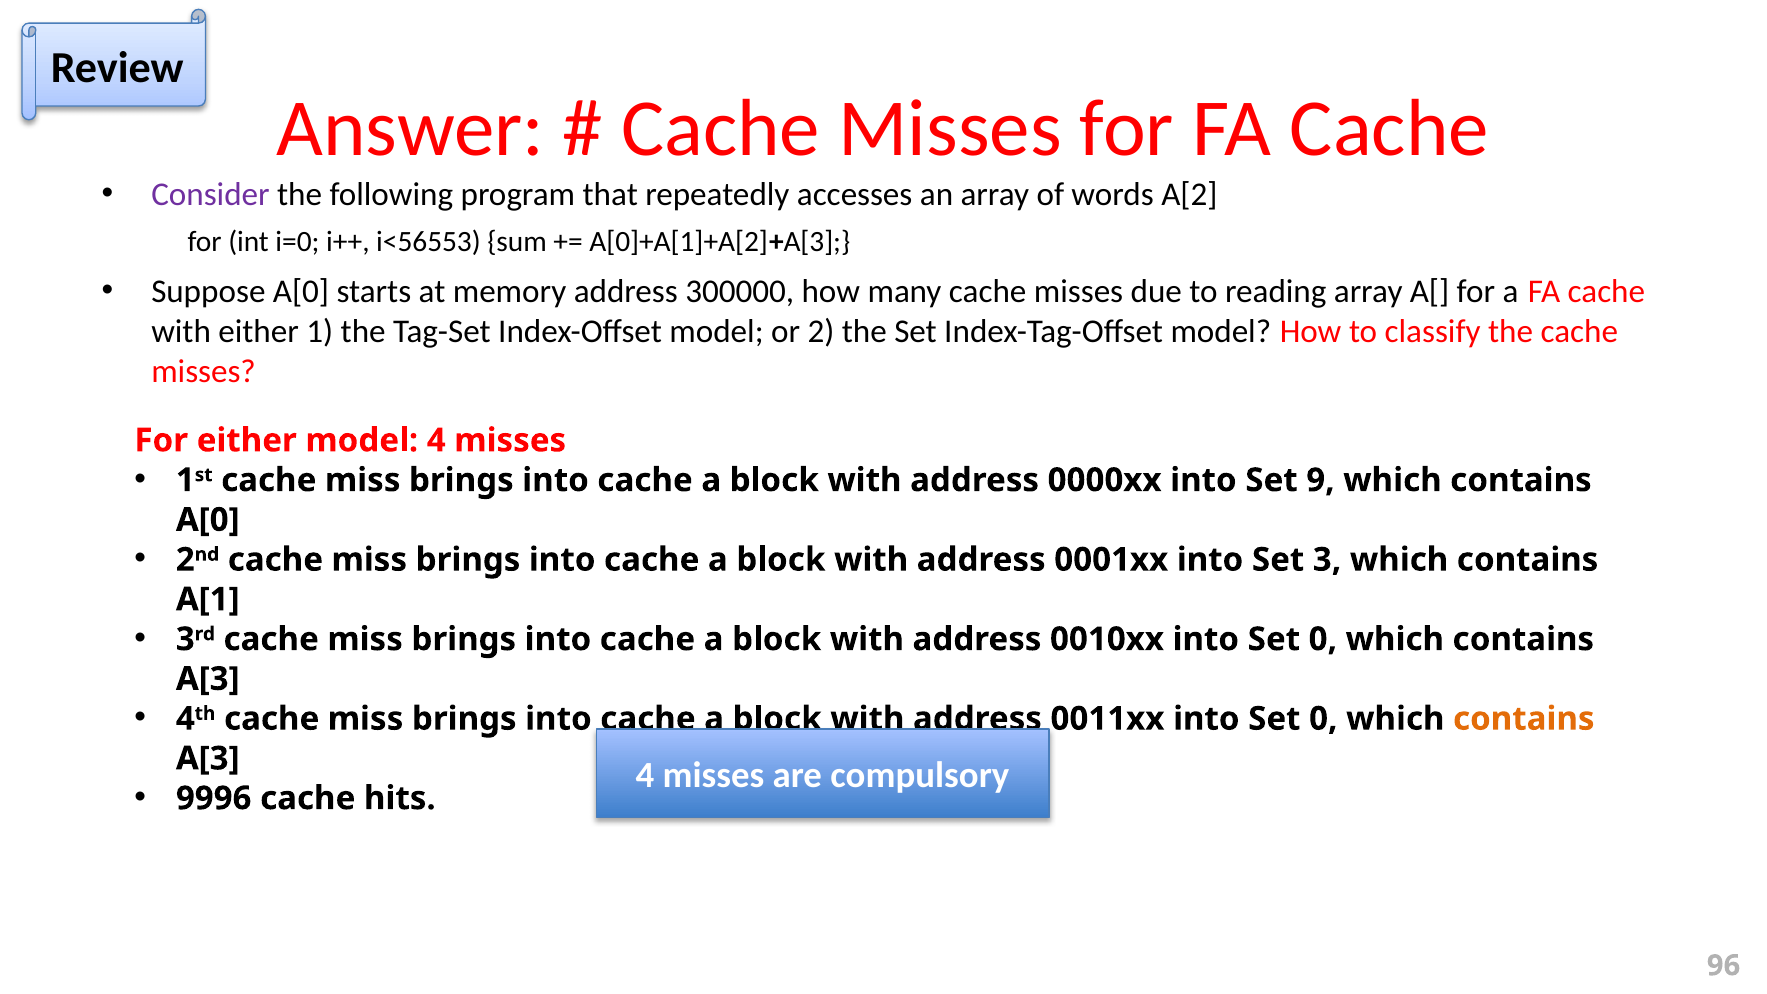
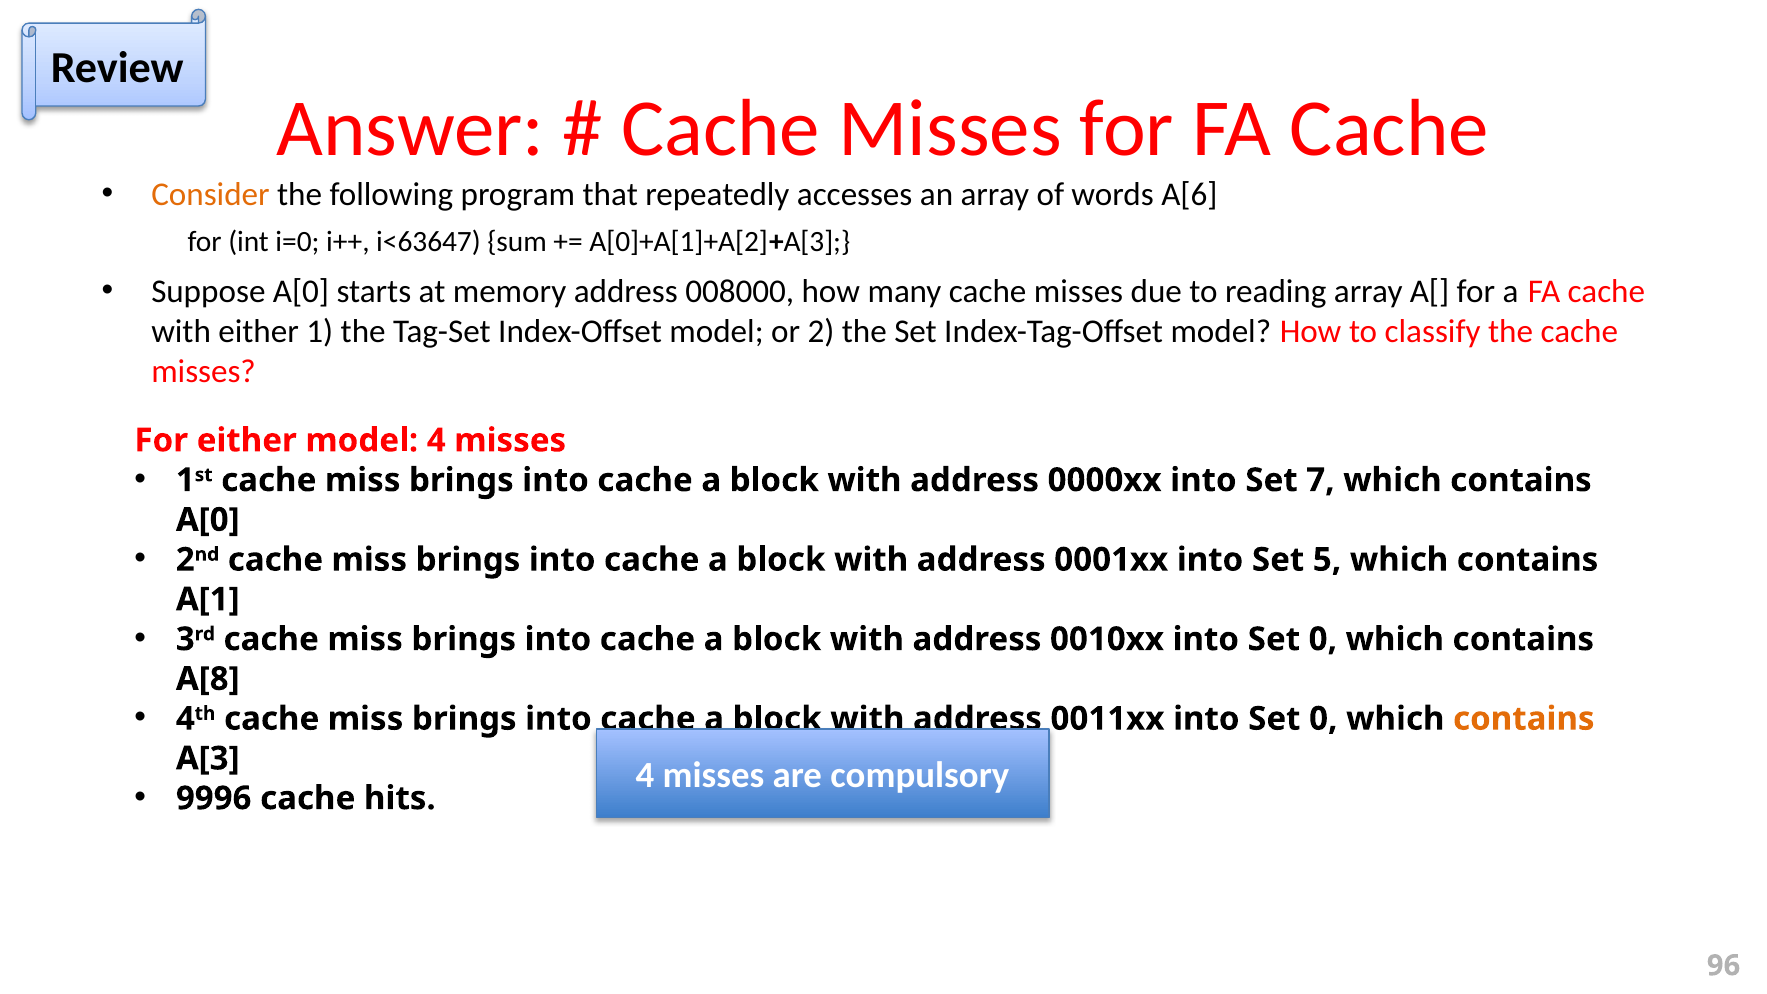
Consider colour: purple -> orange
A[2: A[2 -> A[6
i<56553: i<56553 -> i<63647
300000: 300000 -> 008000
9: 9 -> 7
3: 3 -> 5
A[3 at (208, 679): A[3 -> A[8
